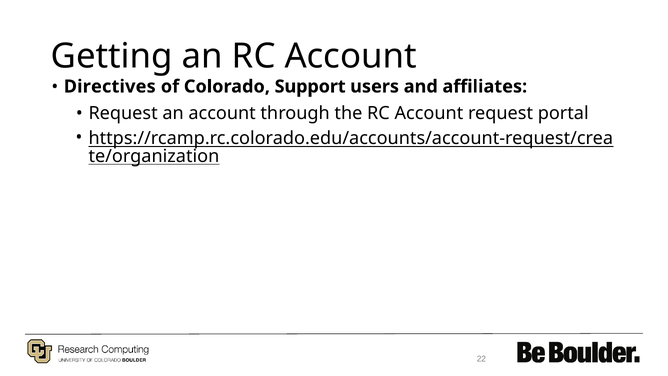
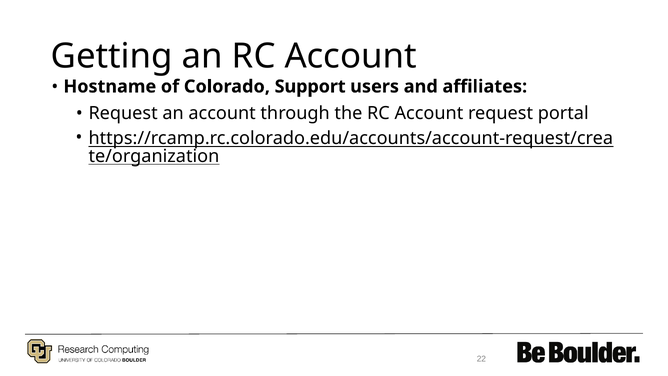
Directives: Directives -> Hostname
